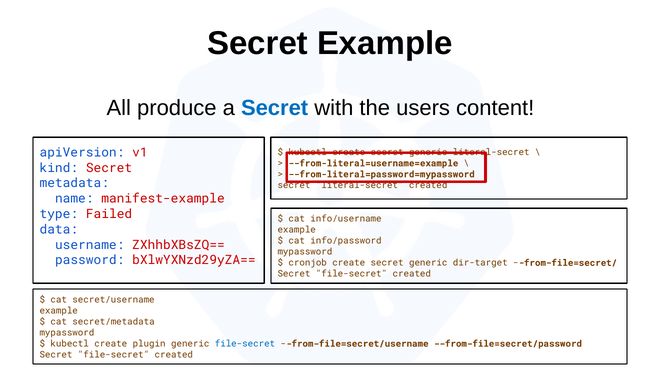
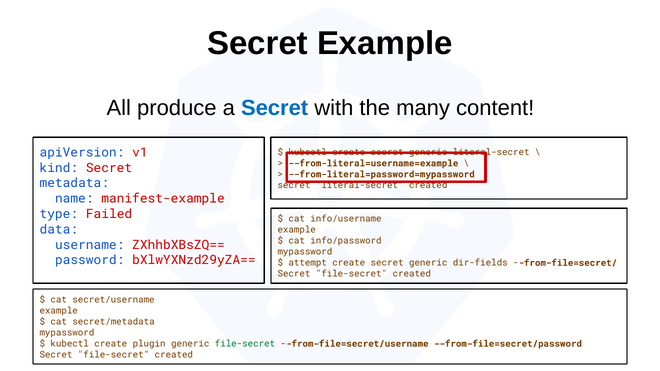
users: users -> many
cronjob: cronjob -> attempt
dir-target: dir-target -> dir-fields
file-secret at (245, 344) colour: blue -> green
